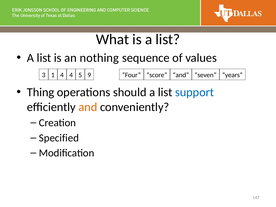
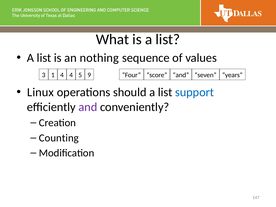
Thing: Thing -> Linux
and at (88, 107) colour: orange -> purple
Specified: Specified -> Counting
